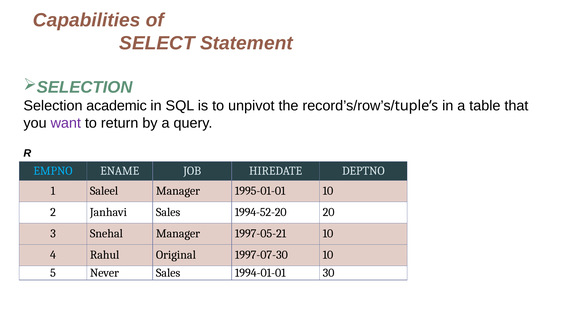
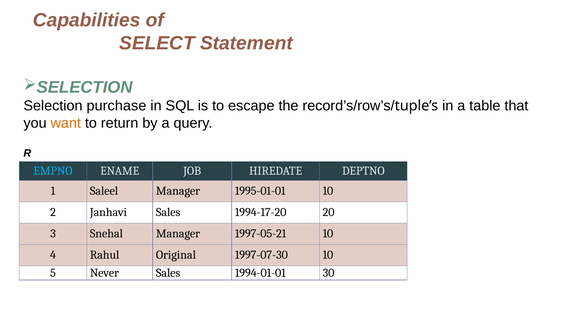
academic: academic -> purchase
unpivot: unpivot -> escape
want colour: purple -> orange
1994-52-20: 1994-52-20 -> 1994-17-20
